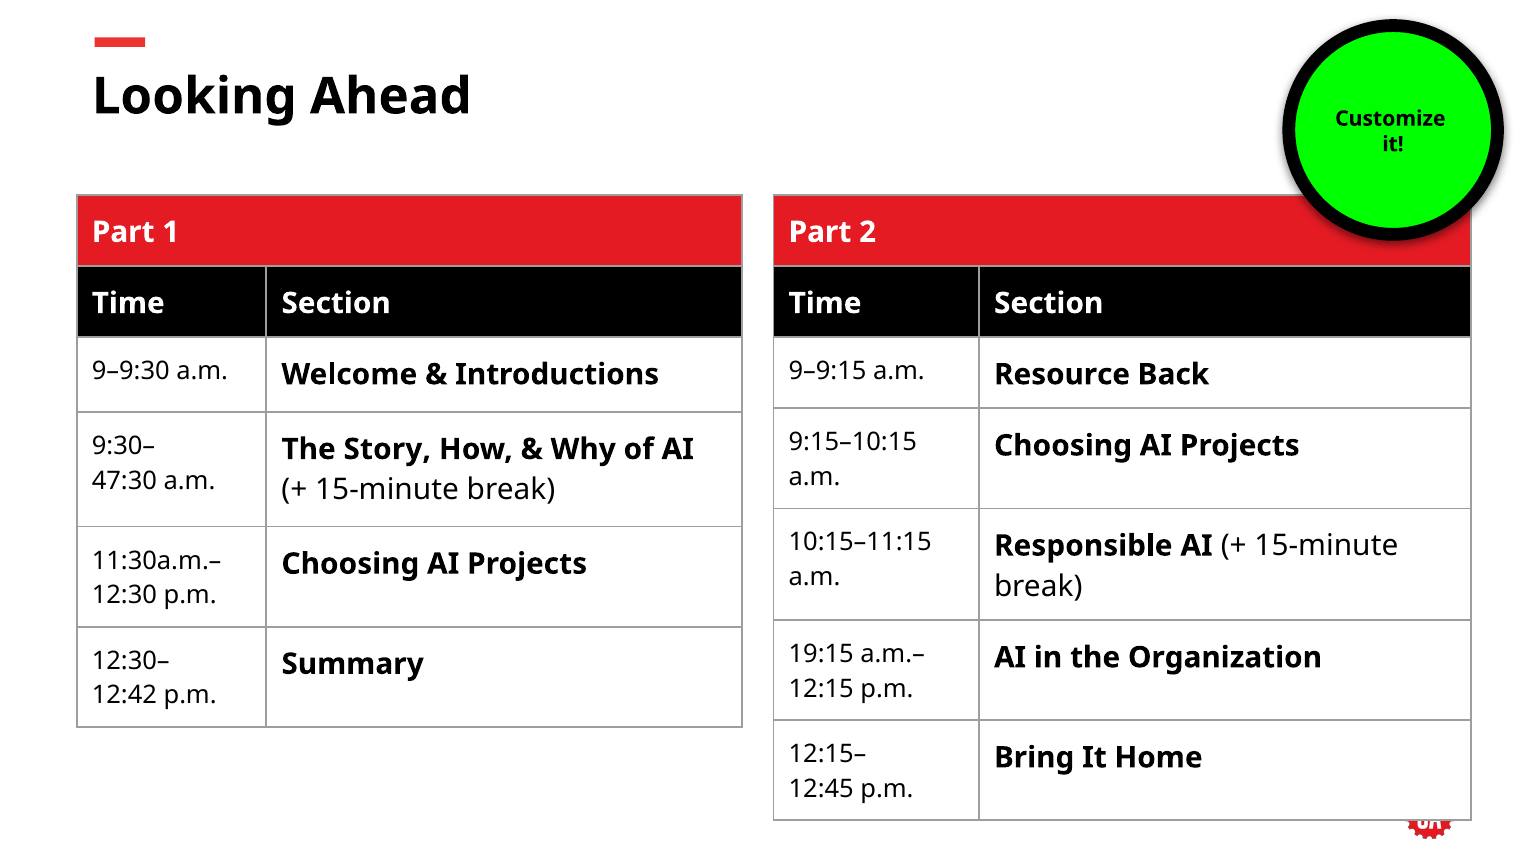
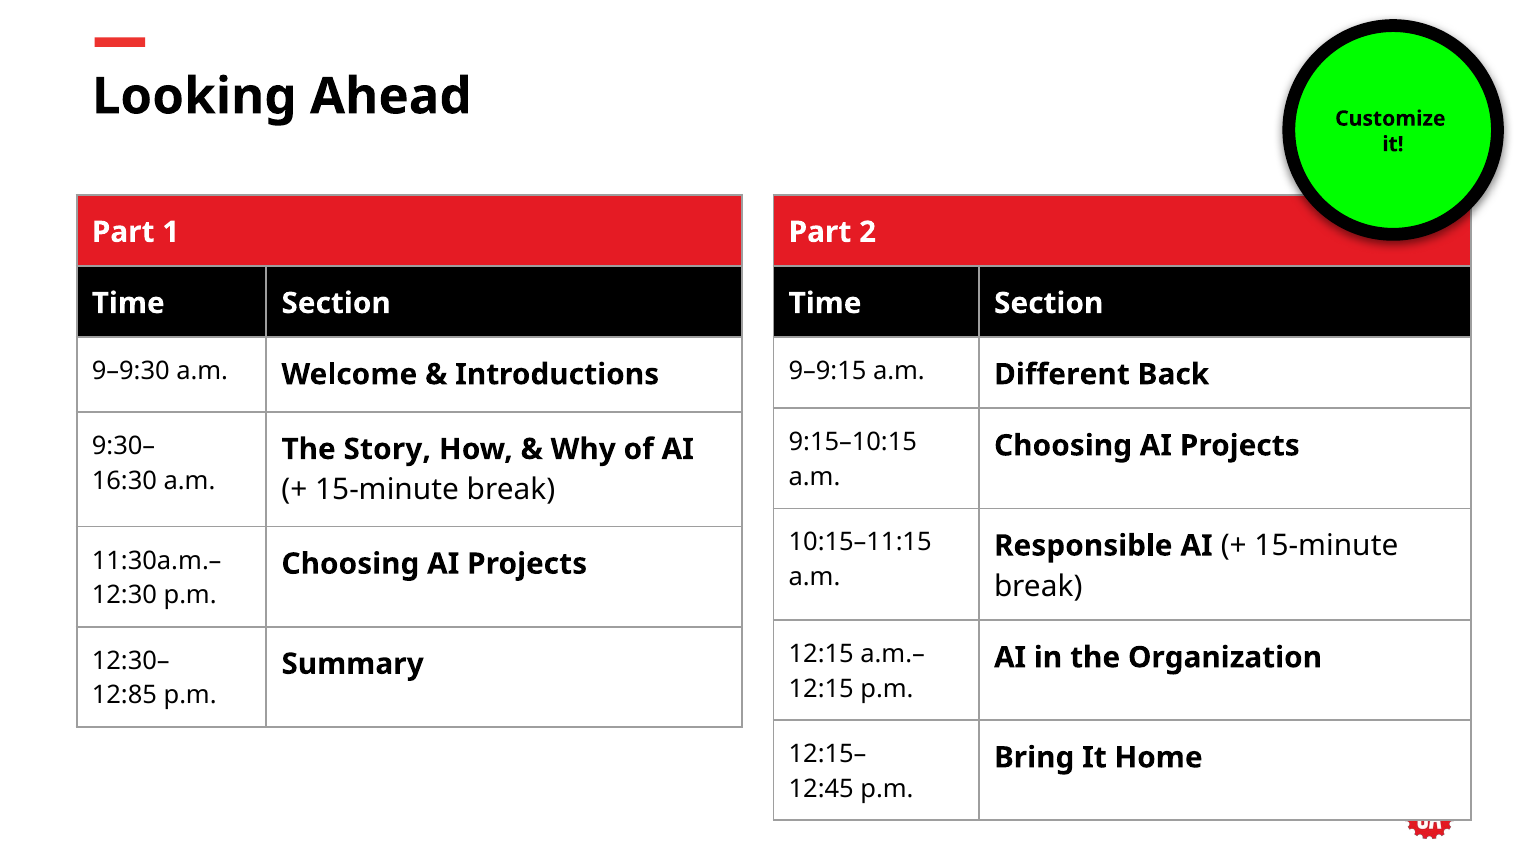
Resource: Resource -> Different
47:30: 47:30 -> 16:30
19:15 at (821, 654): 19:15 -> 12:15
12:42: 12:42 -> 12:85
